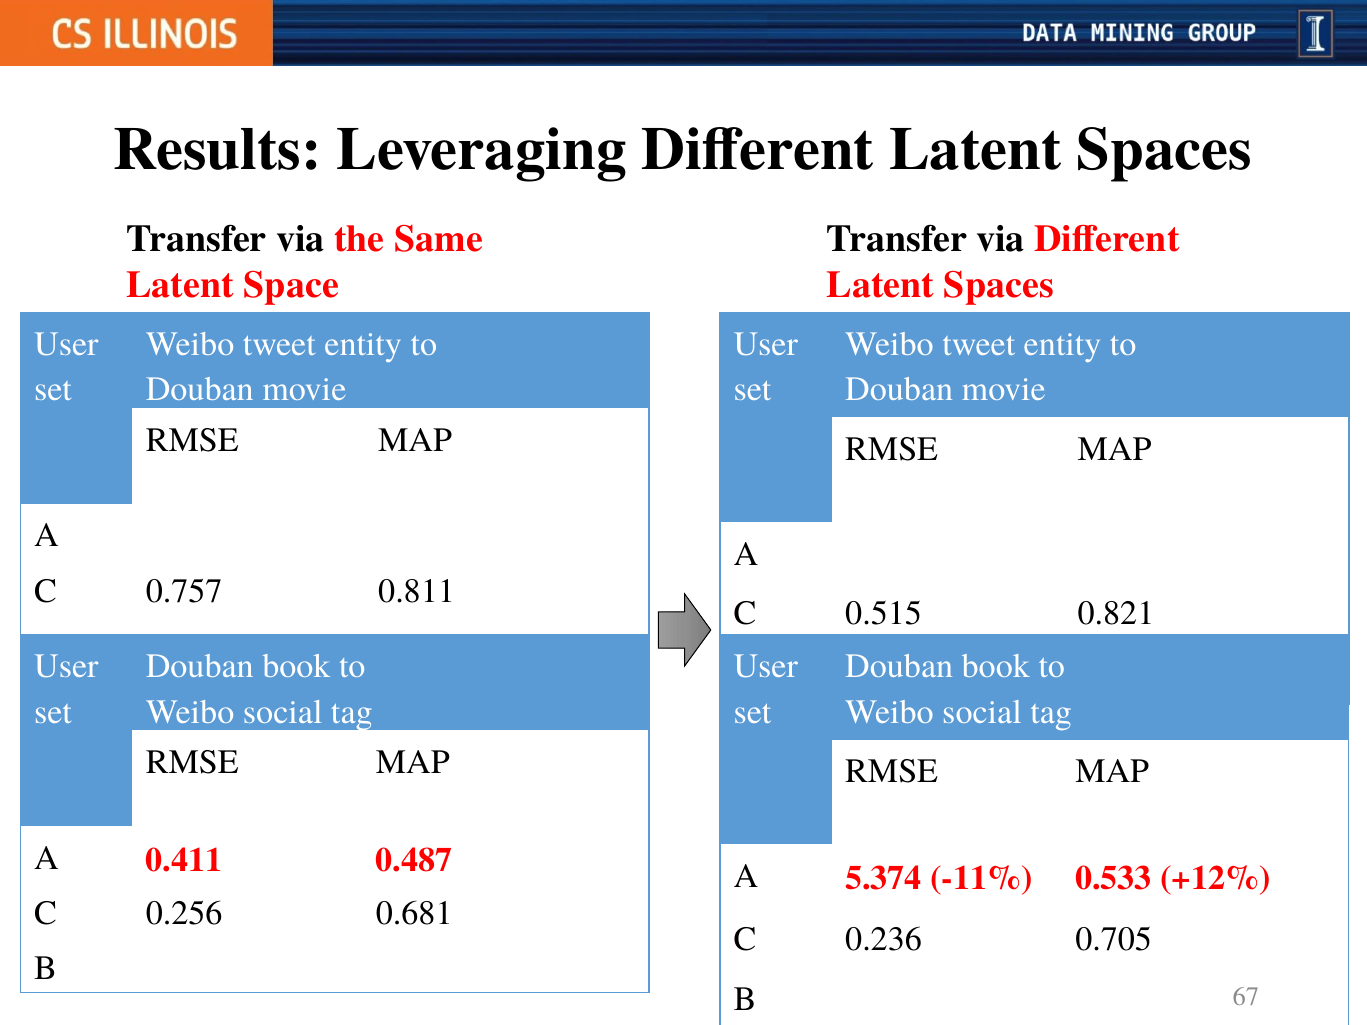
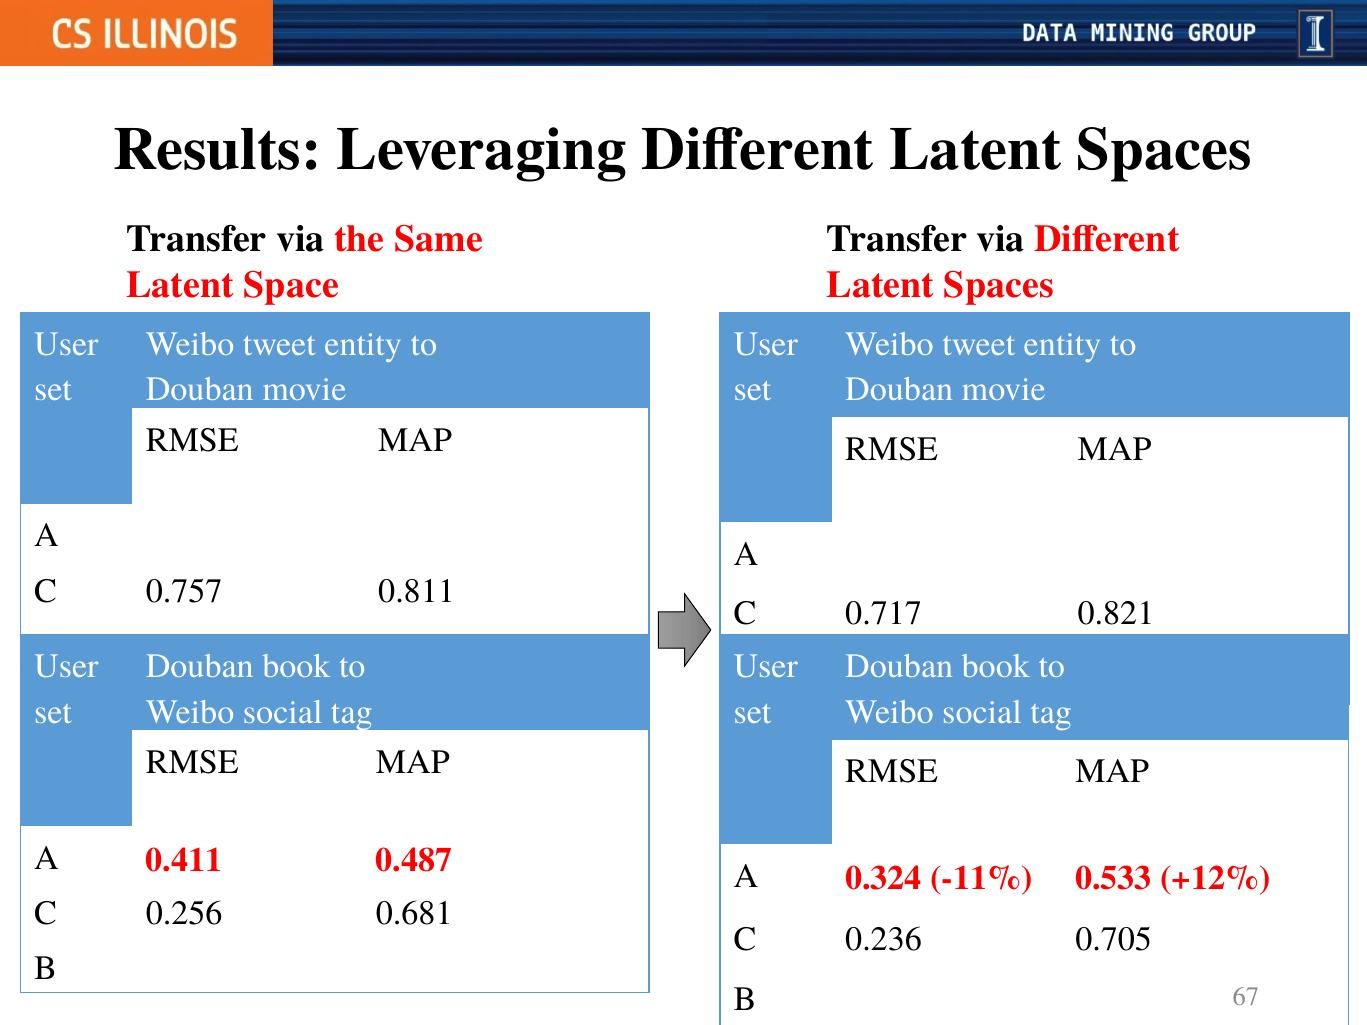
0.515: 0.515 -> 0.717
5.374: 5.374 -> 0.324
